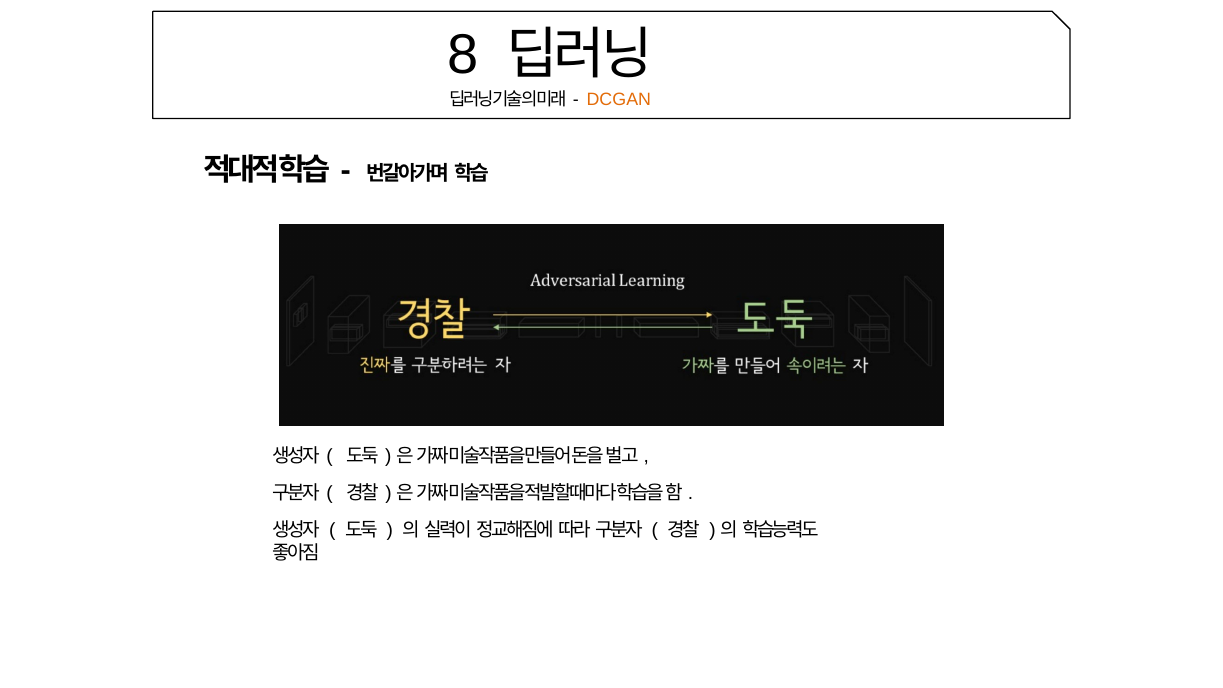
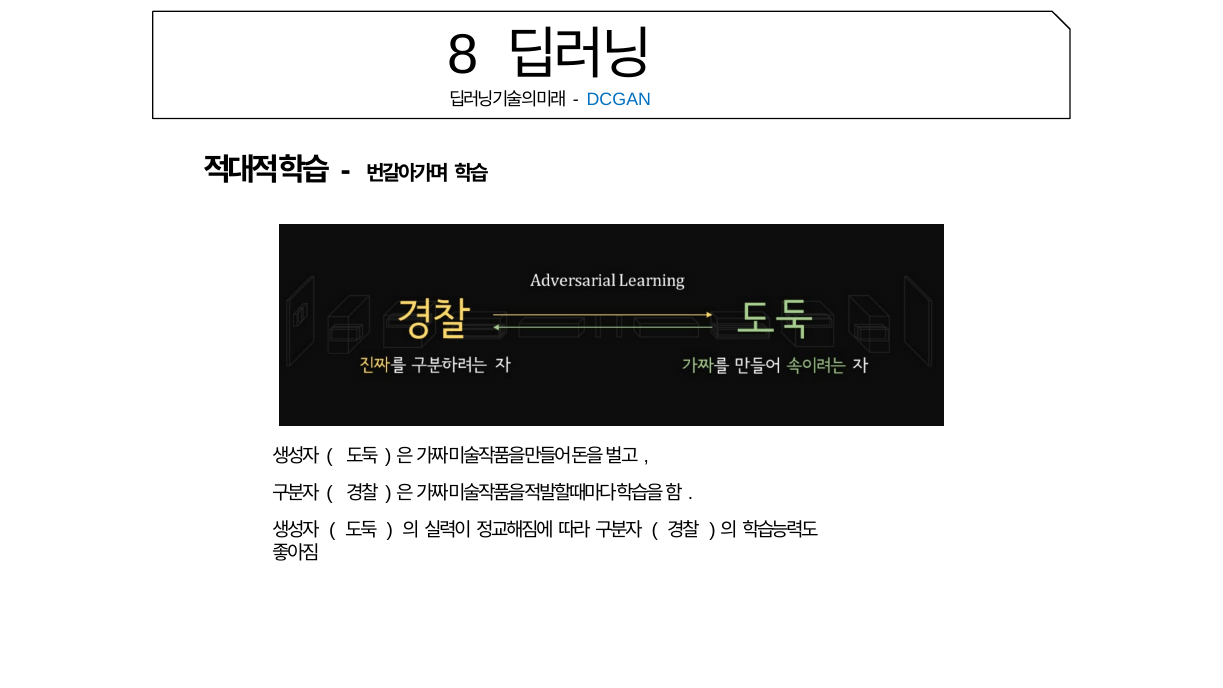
DCGAN colour: orange -> blue
